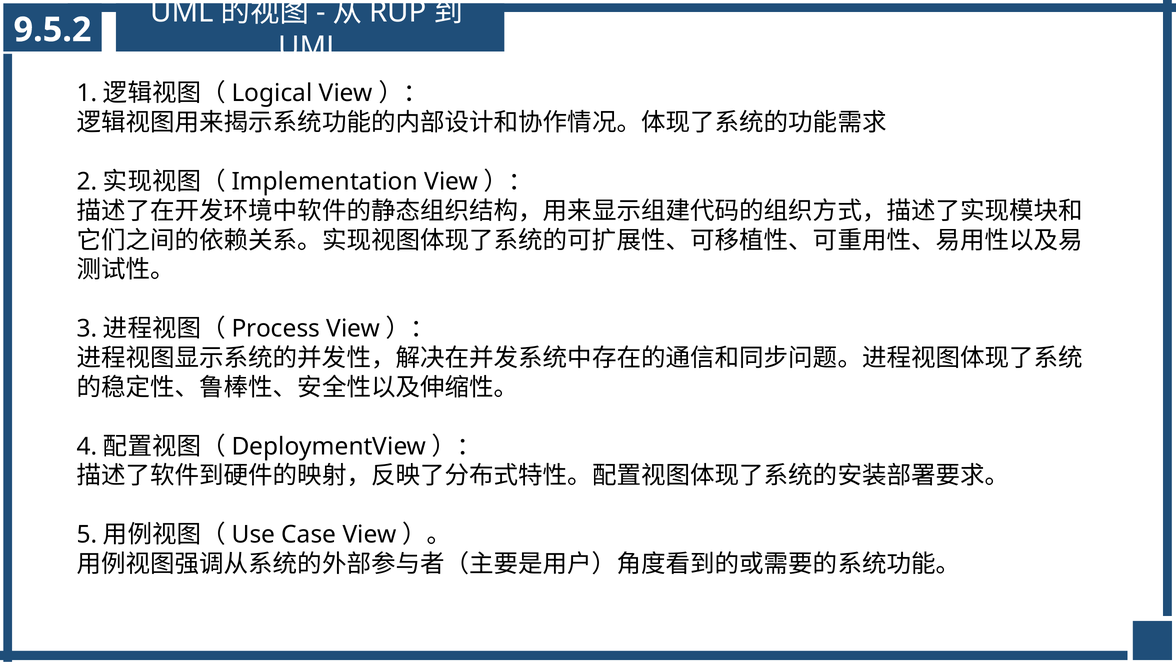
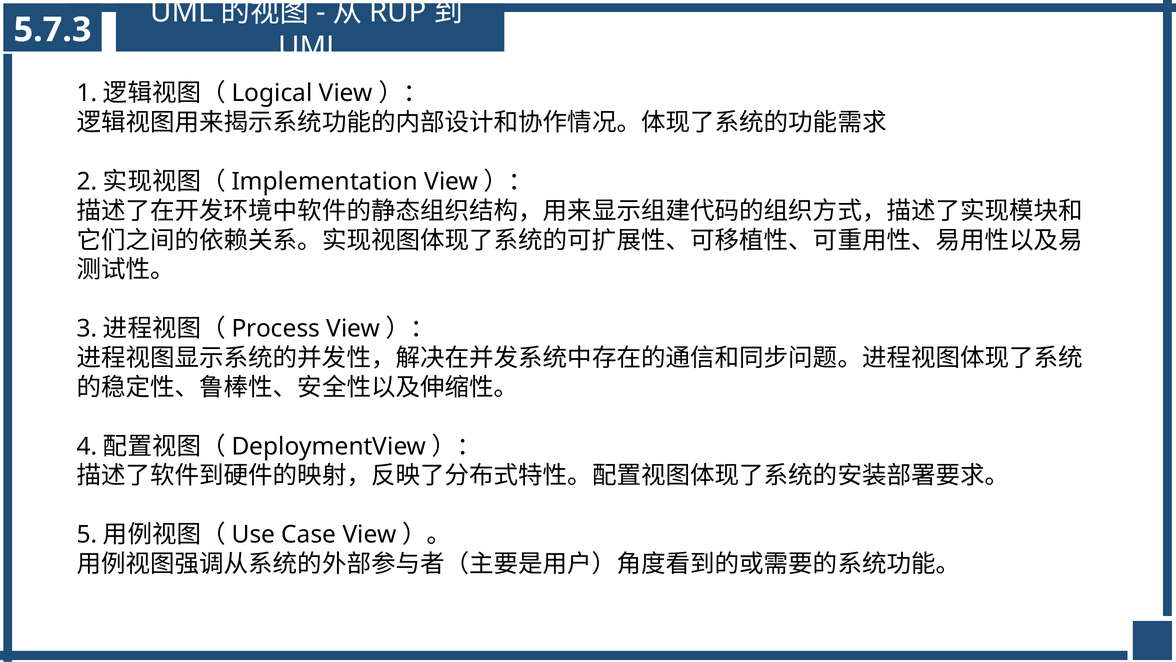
9.5.2: 9.5.2 -> 5.7.3
